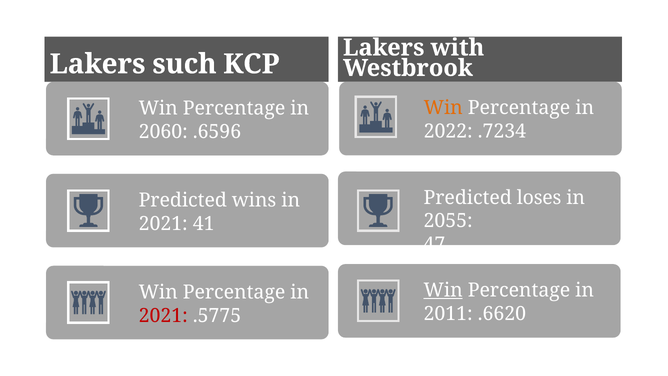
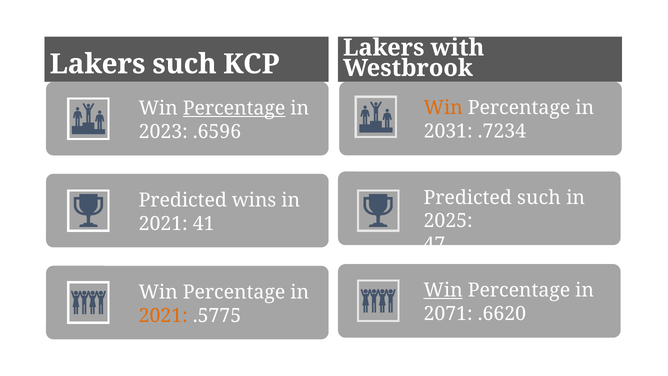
Percentage at (234, 108) underline: none -> present
2022: 2022 -> 2031
2060: 2060 -> 2023
Predicted loses: loses -> such
2055: 2055 -> 2025
2011: 2011 -> 2071
2021 at (163, 315) colour: red -> orange
